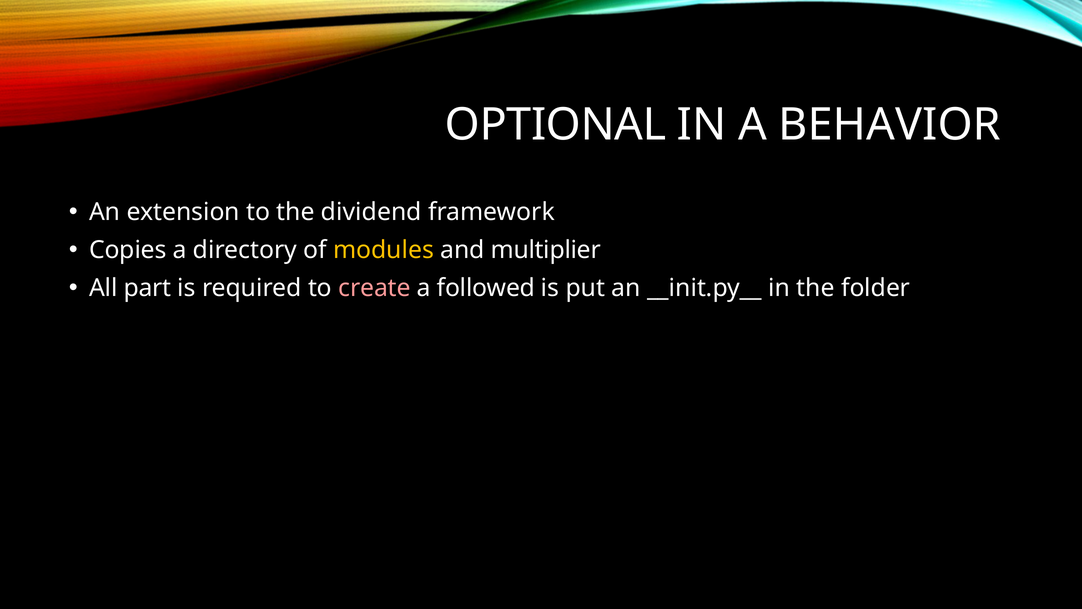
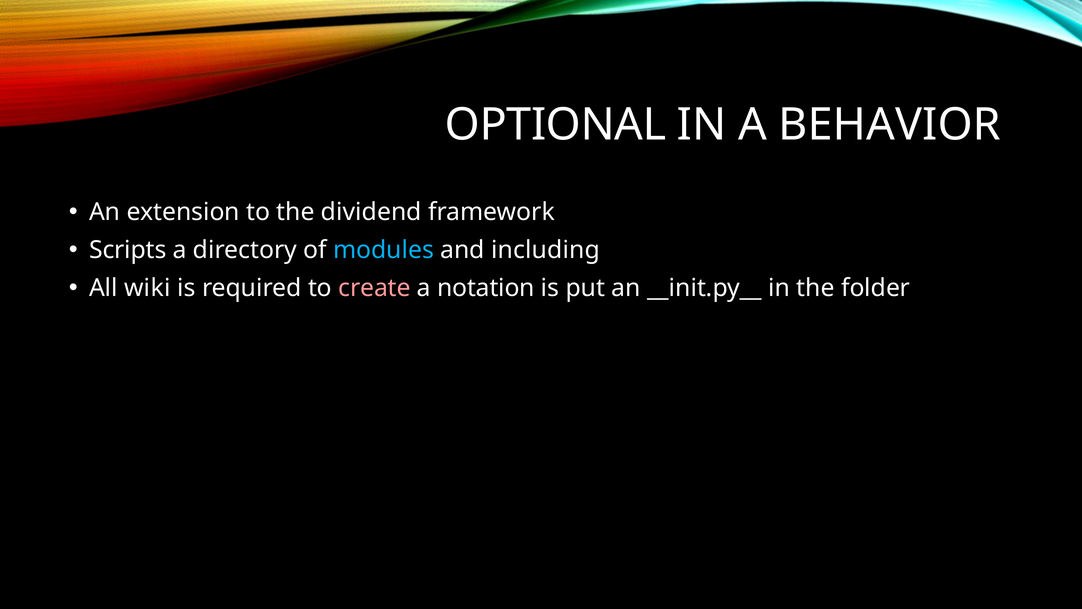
Copies: Copies -> Scripts
modules colour: yellow -> light blue
multiplier: multiplier -> including
part: part -> wiki
followed: followed -> notation
